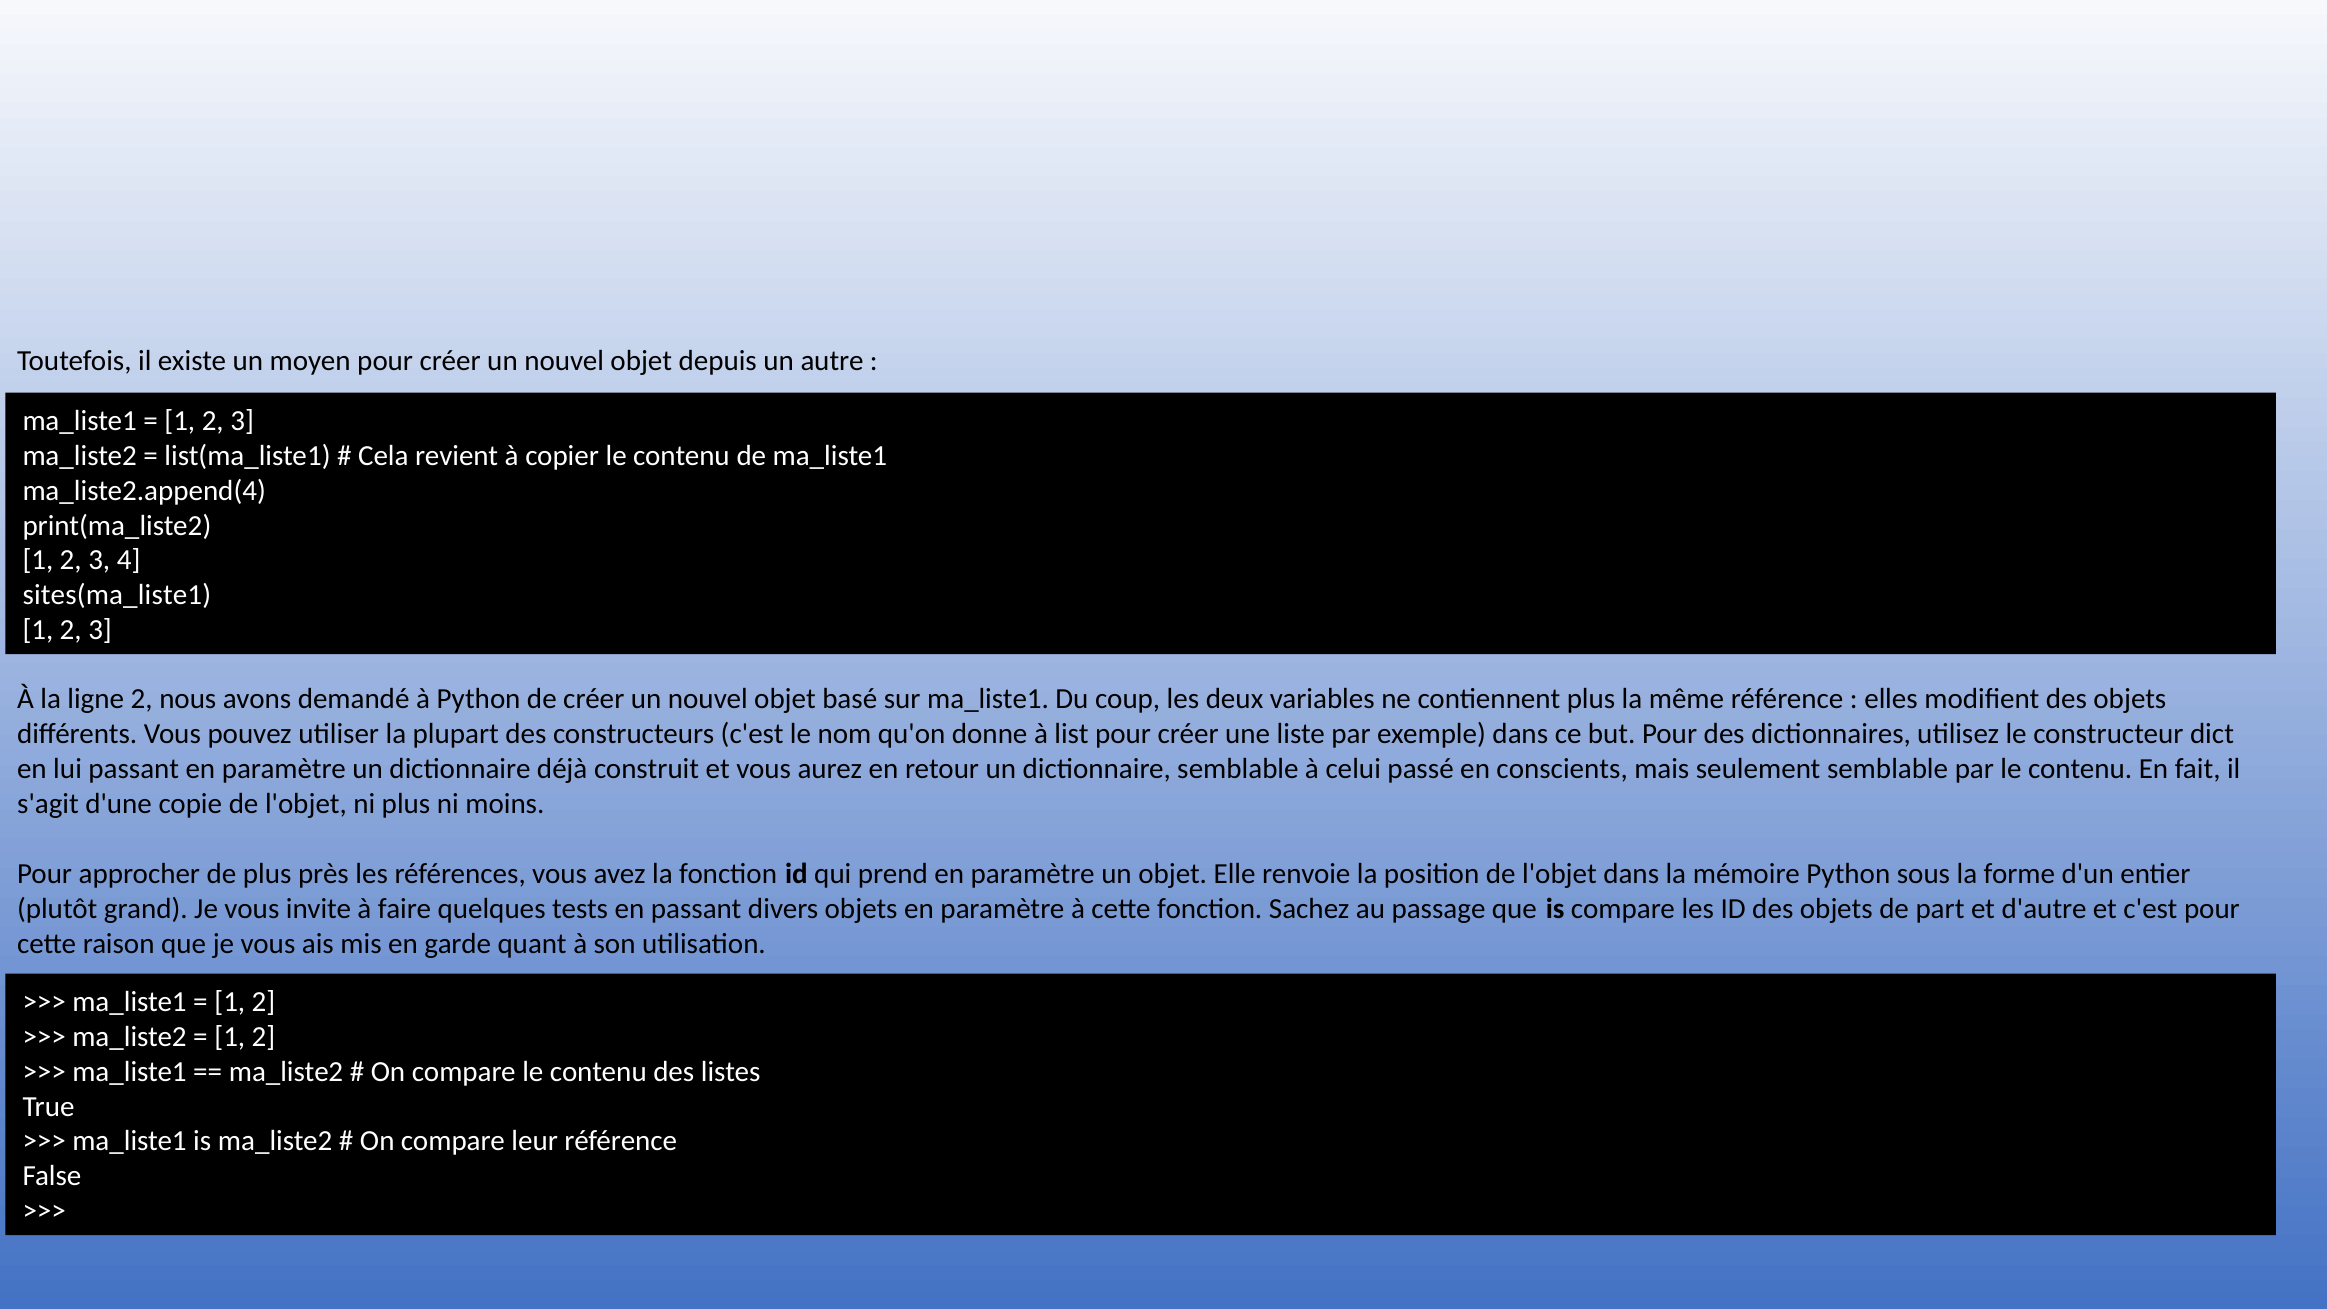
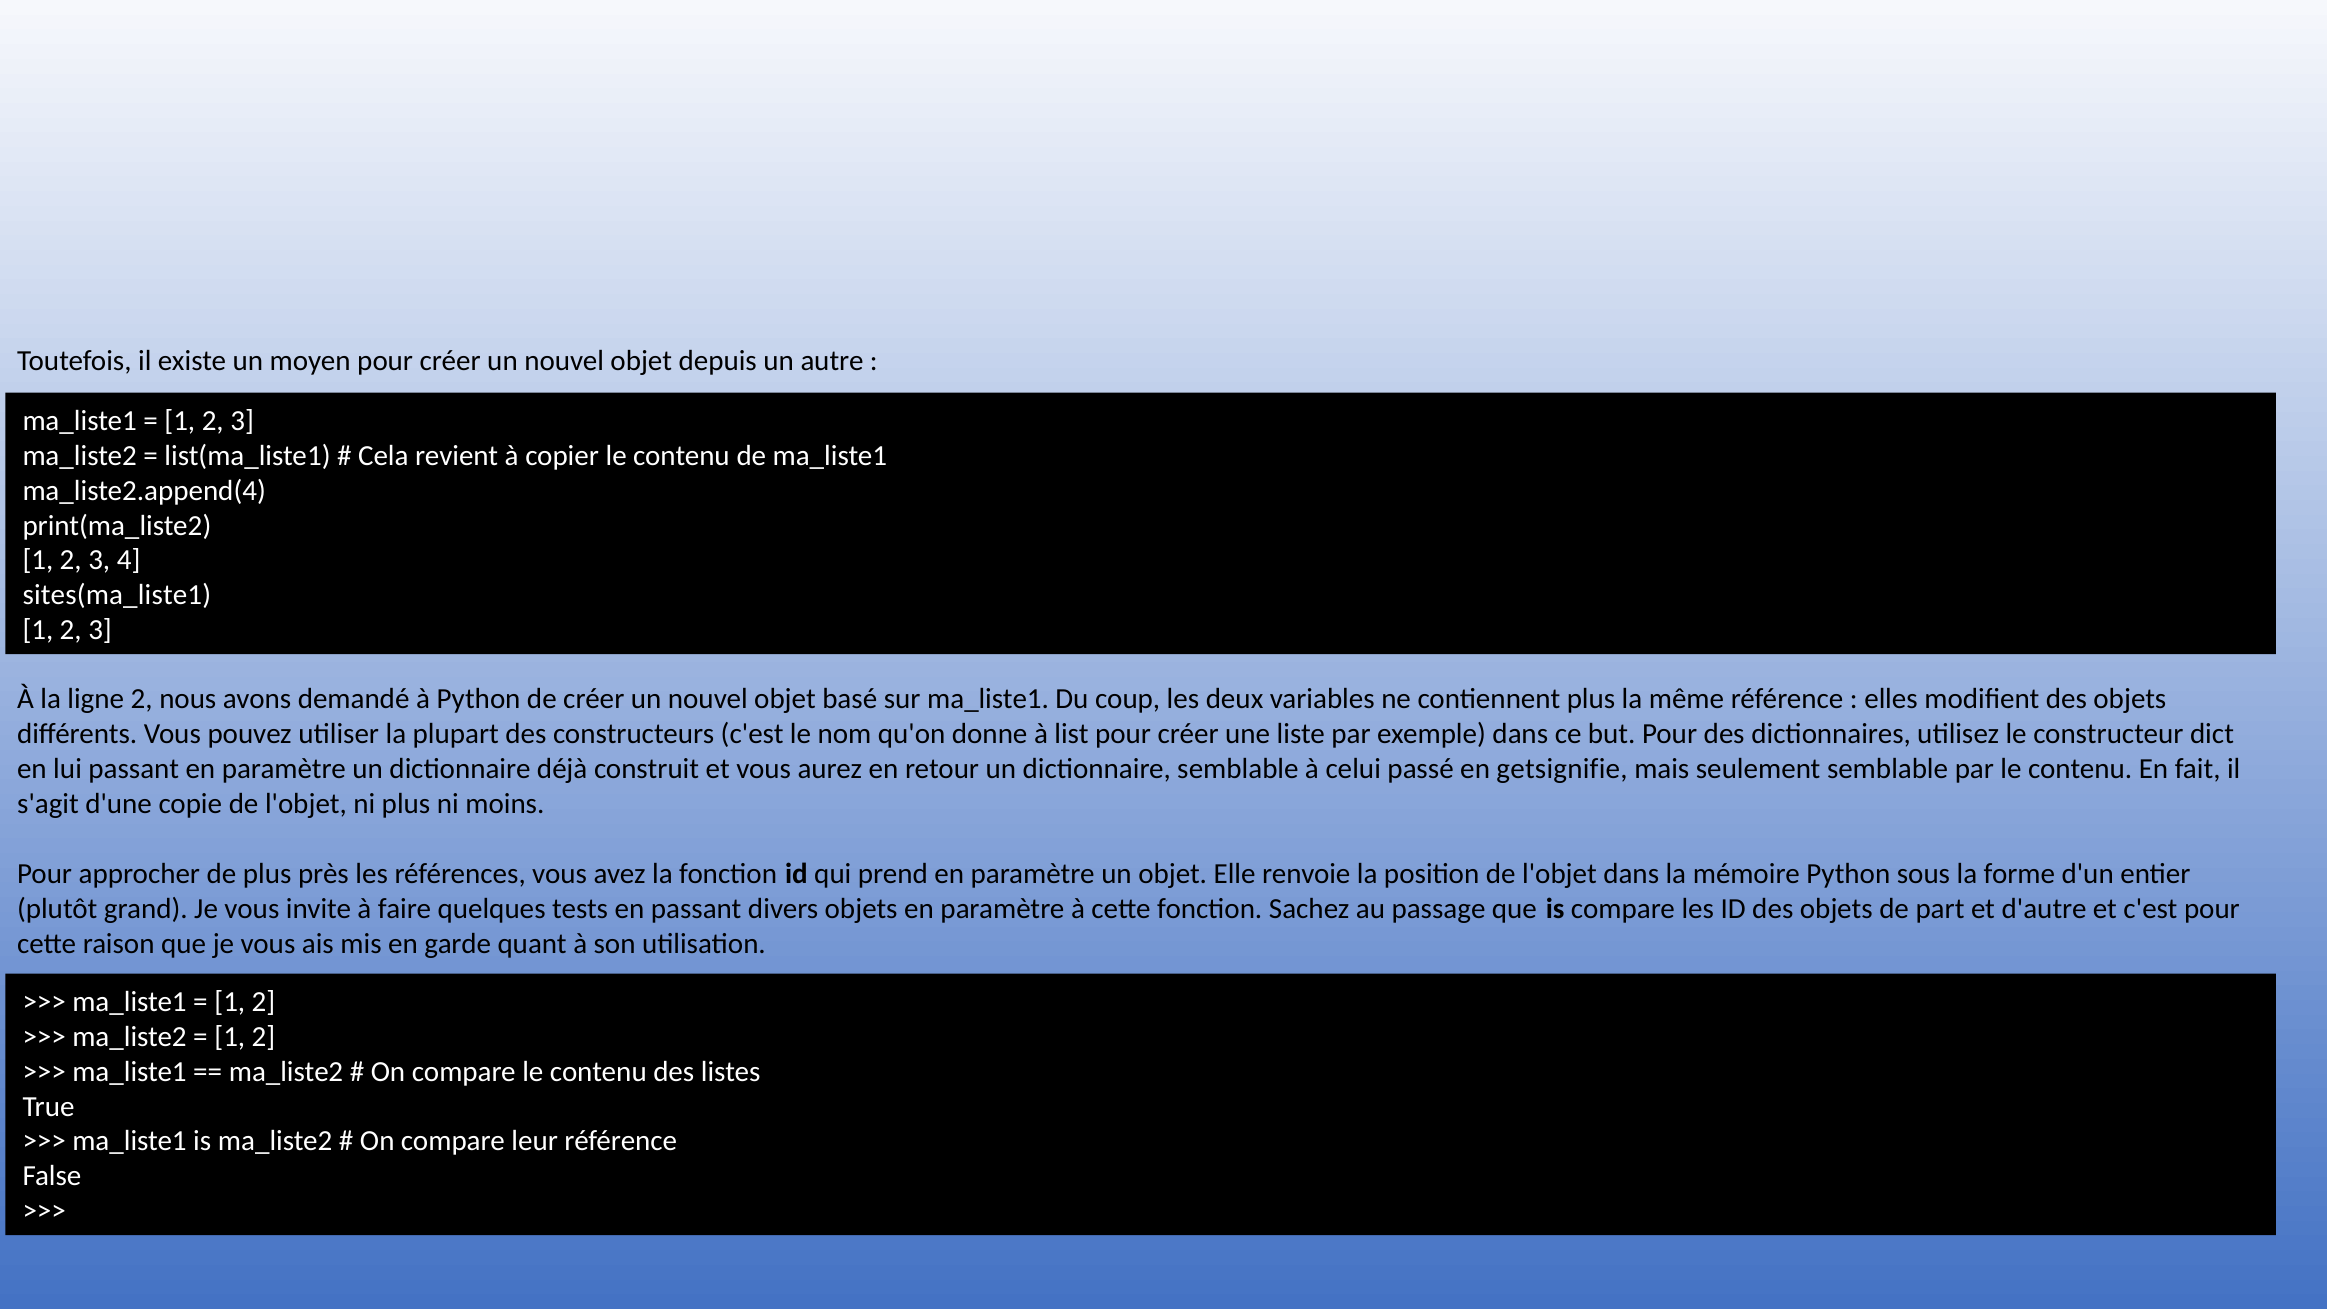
conscients: conscients -> getsignifie
